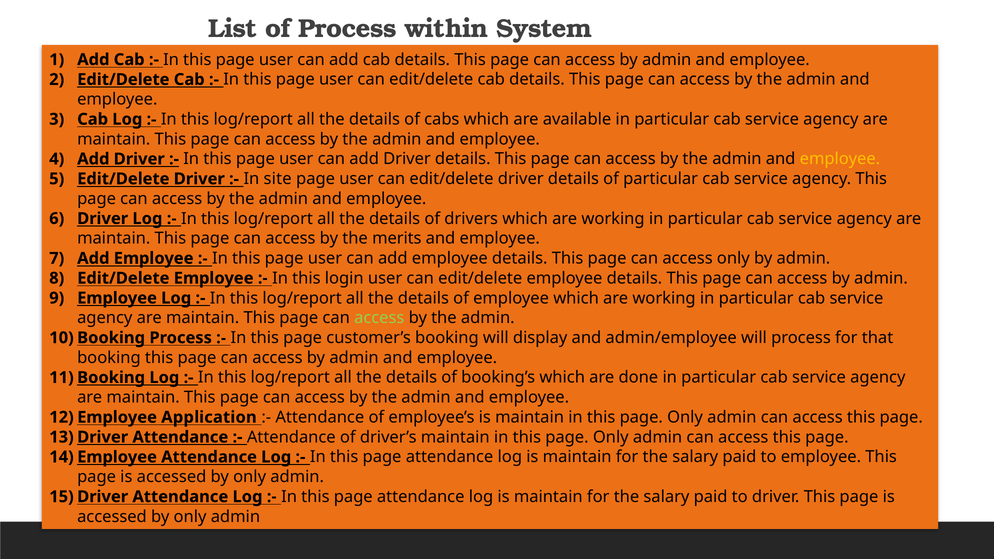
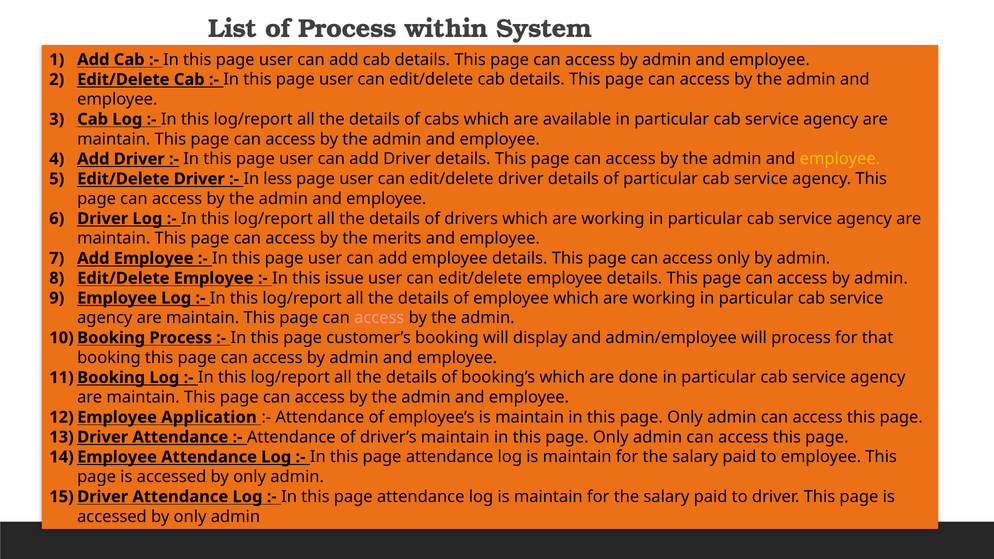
site: site -> less
login: login -> issue
access at (379, 318) colour: light green -> pink
